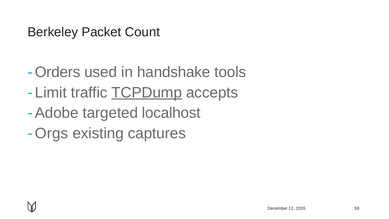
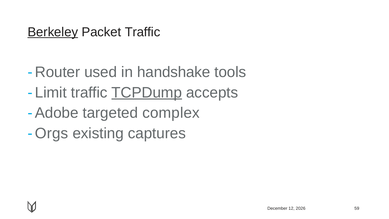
Berkeley underline: none -> present
Packet Count: Count -> Traffic
Orders: Orders -> Router
localhost: localhost -> complex
